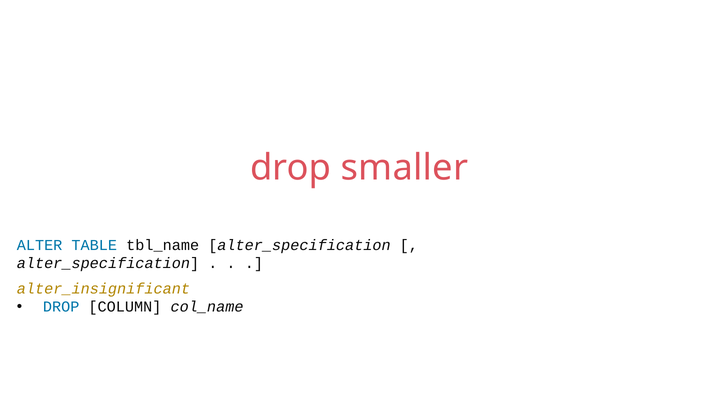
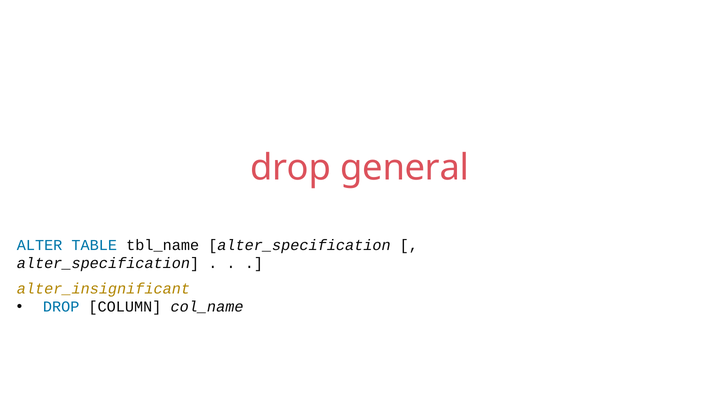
smaller: smaller -> general
